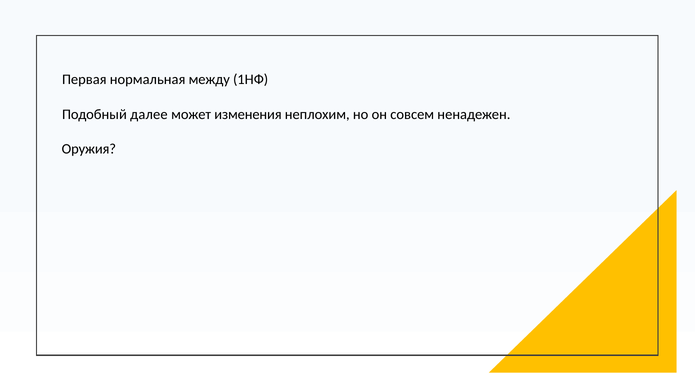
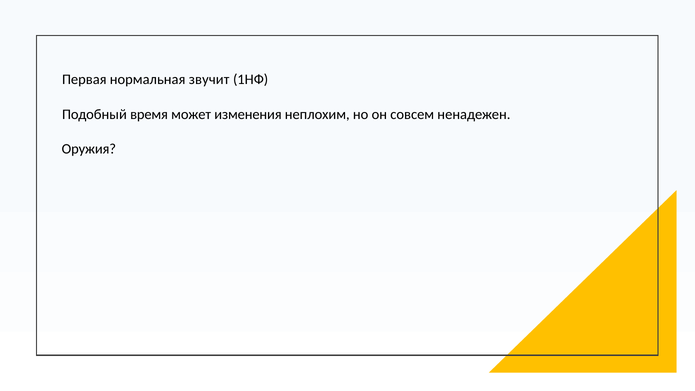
между: между -> звучит
далее: далее -> время
